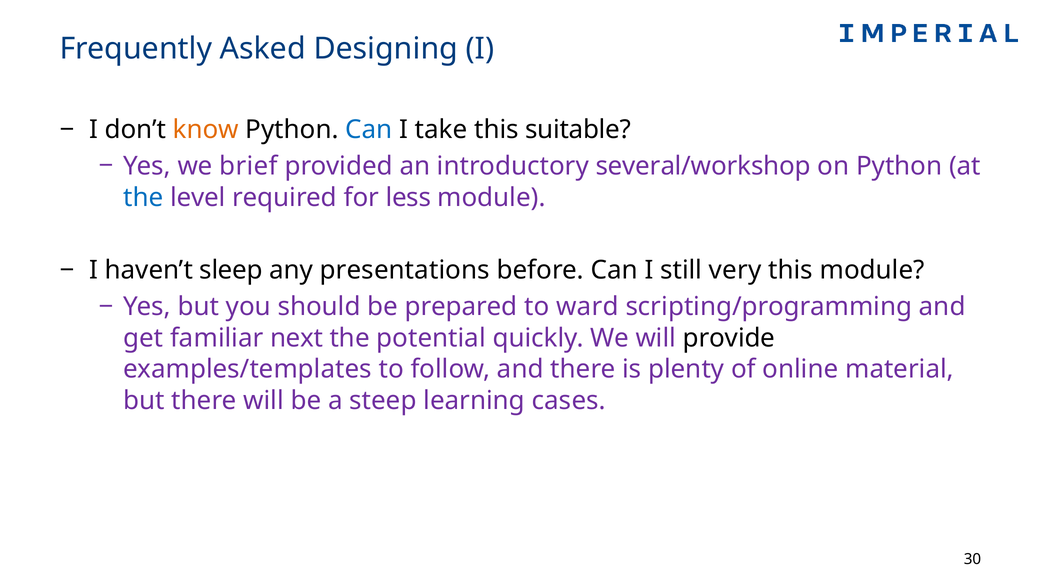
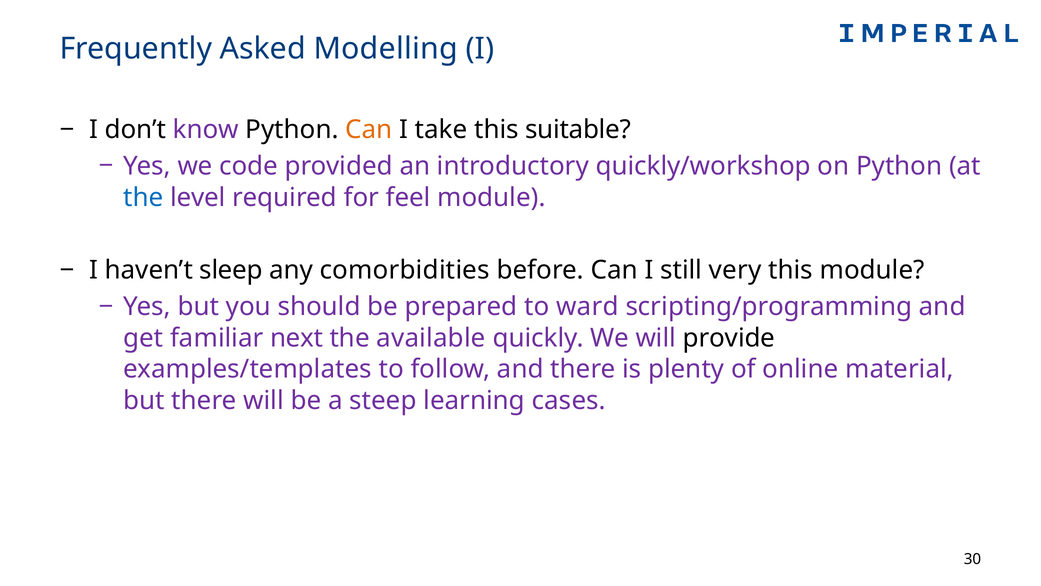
Designing: Designing -> Modelling
know colour: orange -> purple
Can at (369, 130) colour: blue -> orange
brief: brief -> code
several/workshop: several/workshop -> quickly/workshop
less: less -> feel
presentations: presentations -> comorbidities
potential: potential -> available
